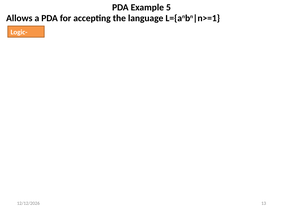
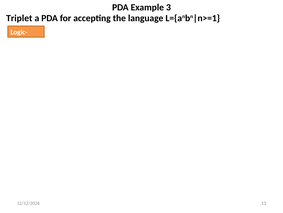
5: 5 -> 3
Allows: Allows -> Triplet
